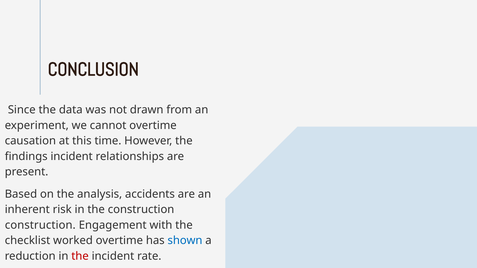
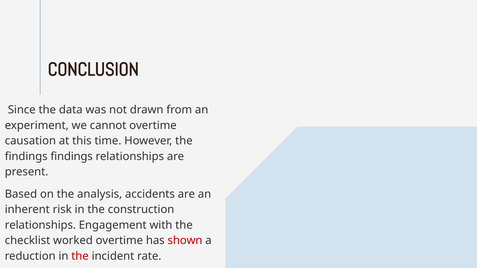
findings incident: incident -> findings
construction at (40, 225): construction -> relationships
shown colour: blue -> red
